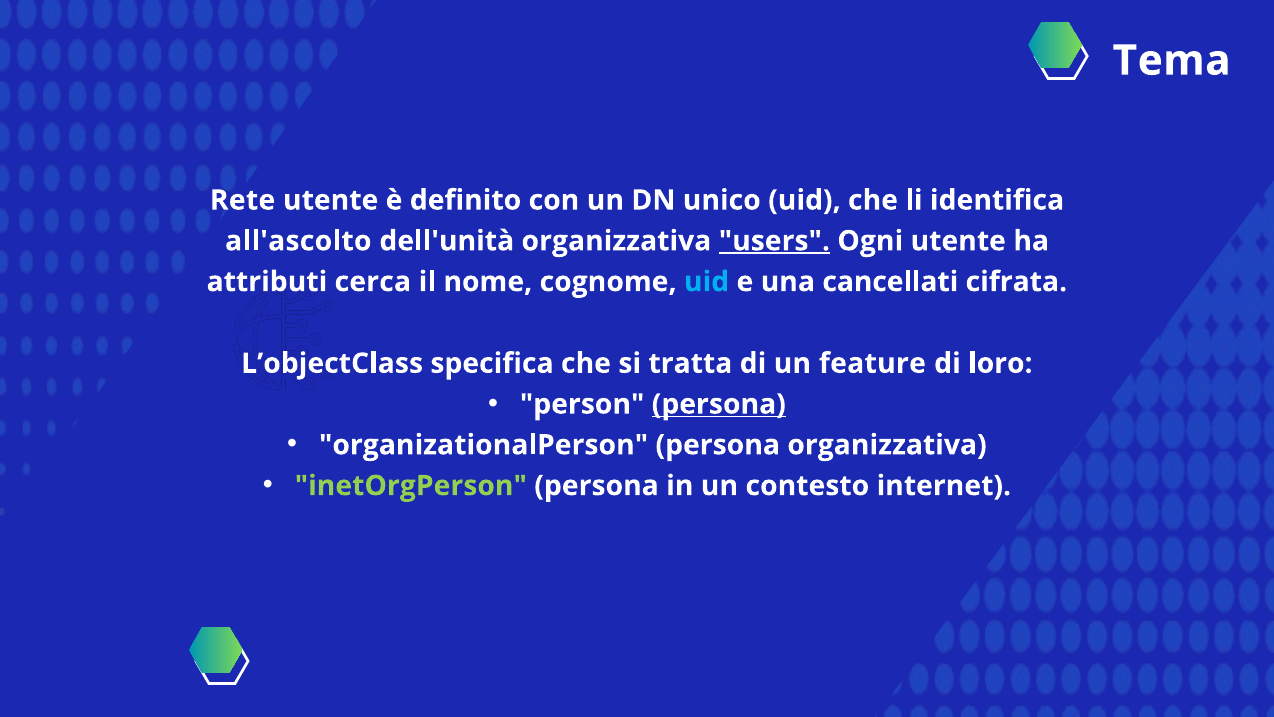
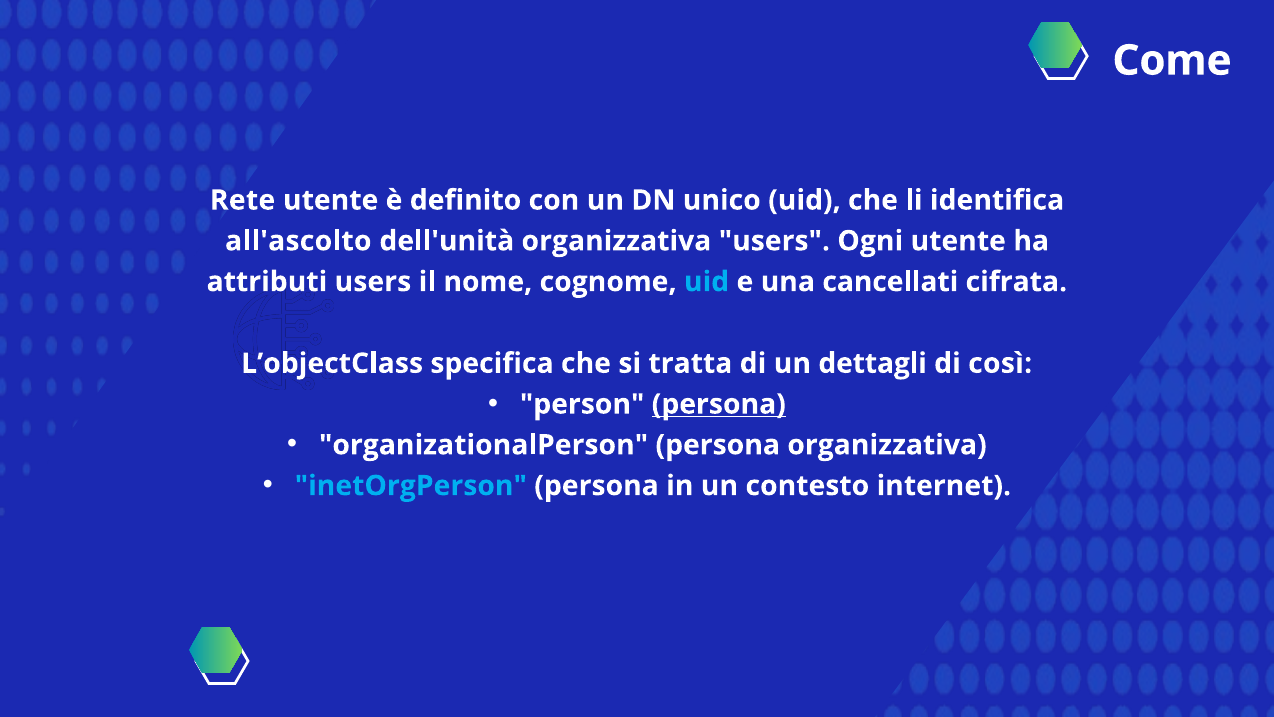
Tema: Tema -> Come
users at (774, 241) underline: present -> none
attributi cerca: cerca -> users
feature: feature -> dettagli
loro: loro -> così
inetOrgPerson colour: light green -> light blue
